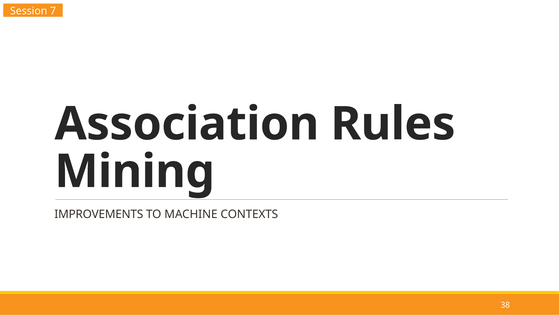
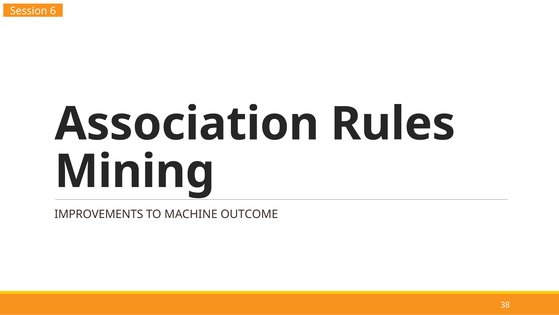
7: 7 -> 6
CONTEXTS: CONTEXTS -> OUTCOME
